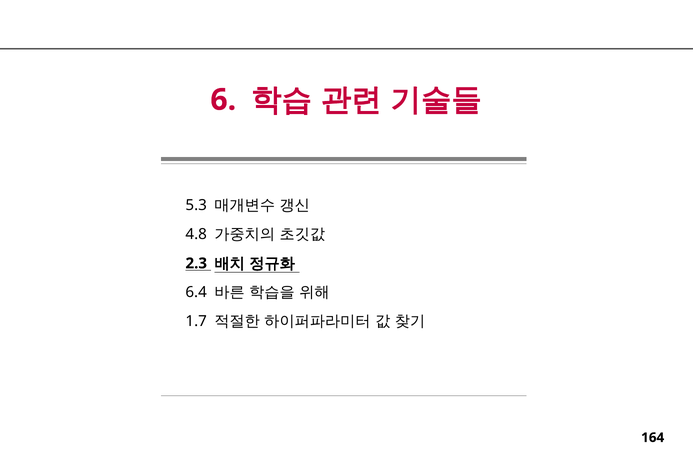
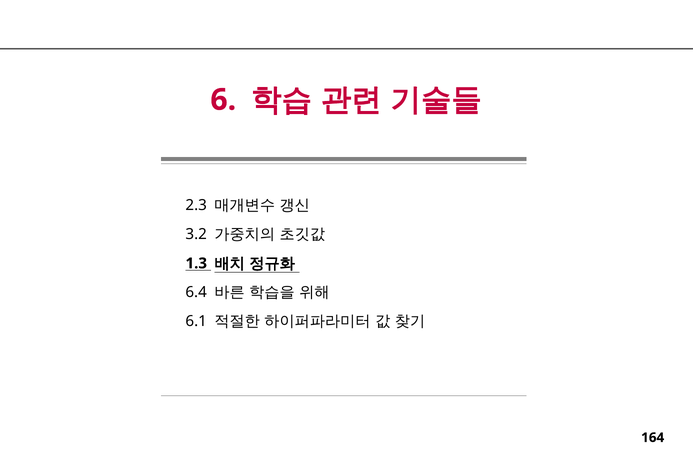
5.3: 5.3 -> 2.3
4.8: 4.8 -> 3.2
2.3: 2.3 -> 1.3
1.7: 1.7 -> 6.1
